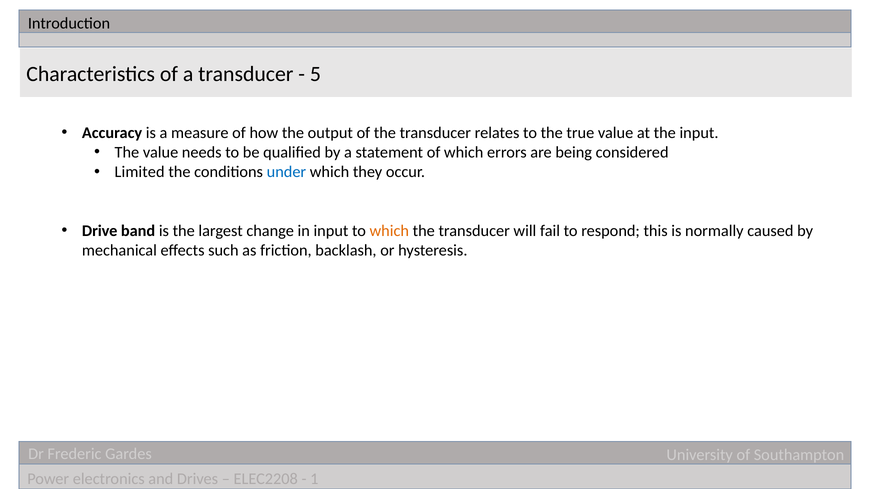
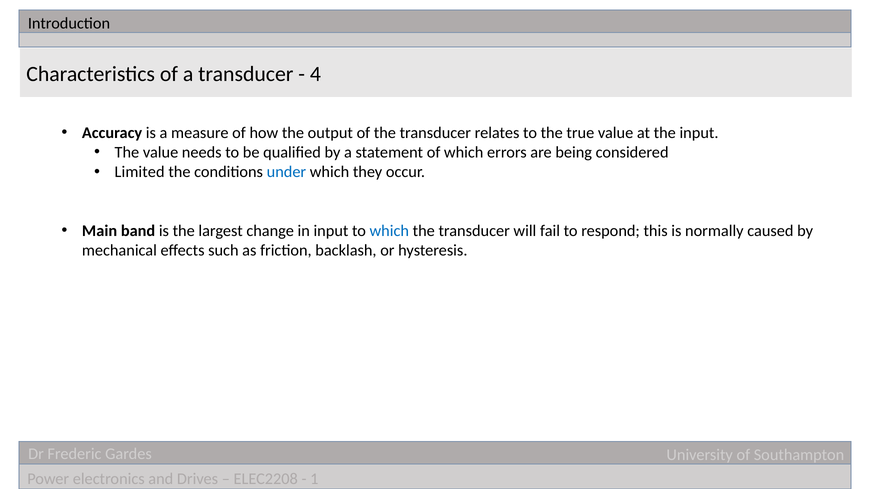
5: 5 -> 4
Drive: Drive -> Main
which at (389, 231) colour: orange -> blue
